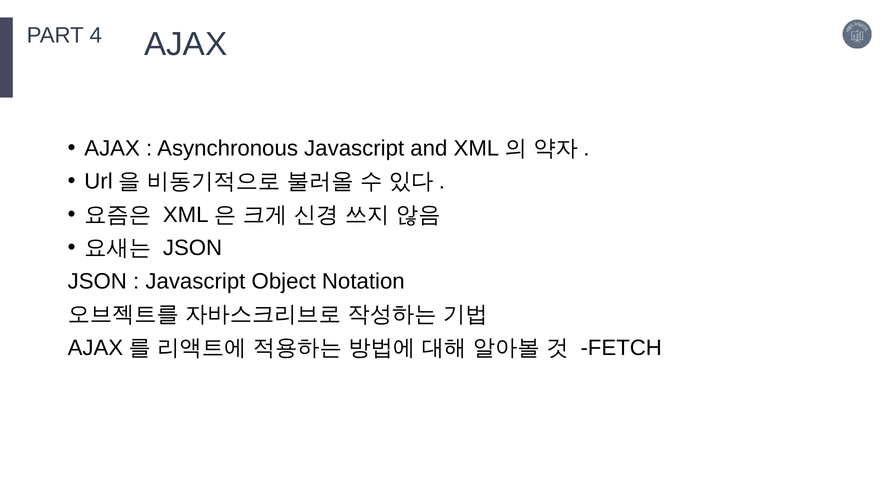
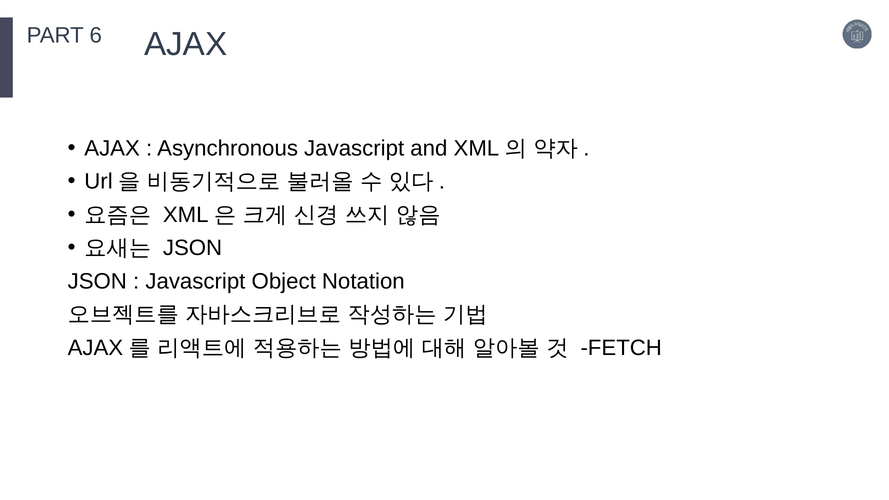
4: 4 -> 6
